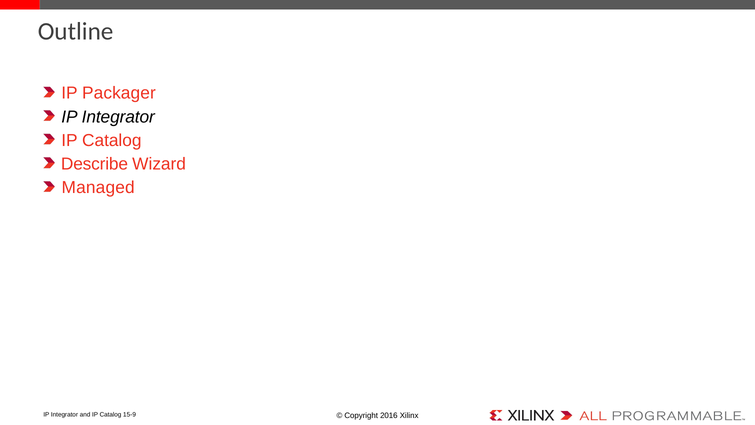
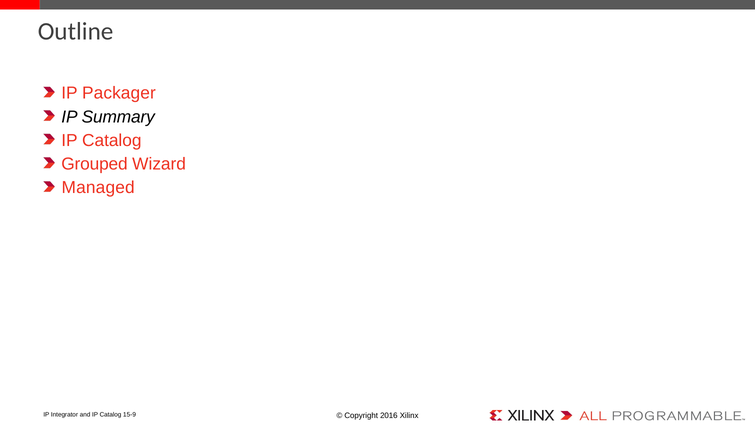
Integrator at (118, 117): Integrator -> Summary
Describe: Describe -> Grouped
